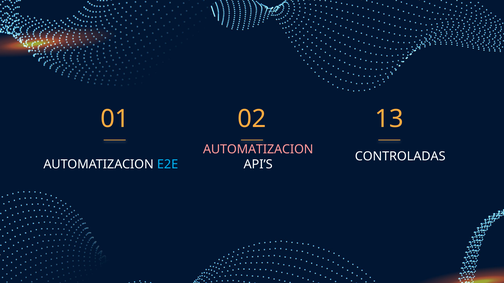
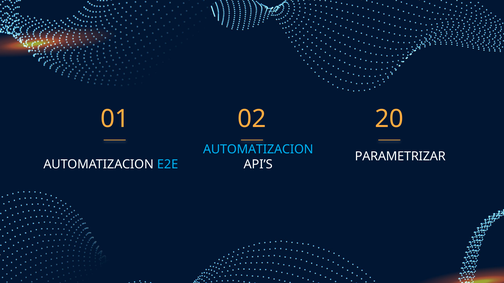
13: 13 -> 20
AUTOMATIZACION at (258, 150) colour: pink -> light blue
CONTROLADAS: CONTROLADAS -> PARAMETRIZAR
